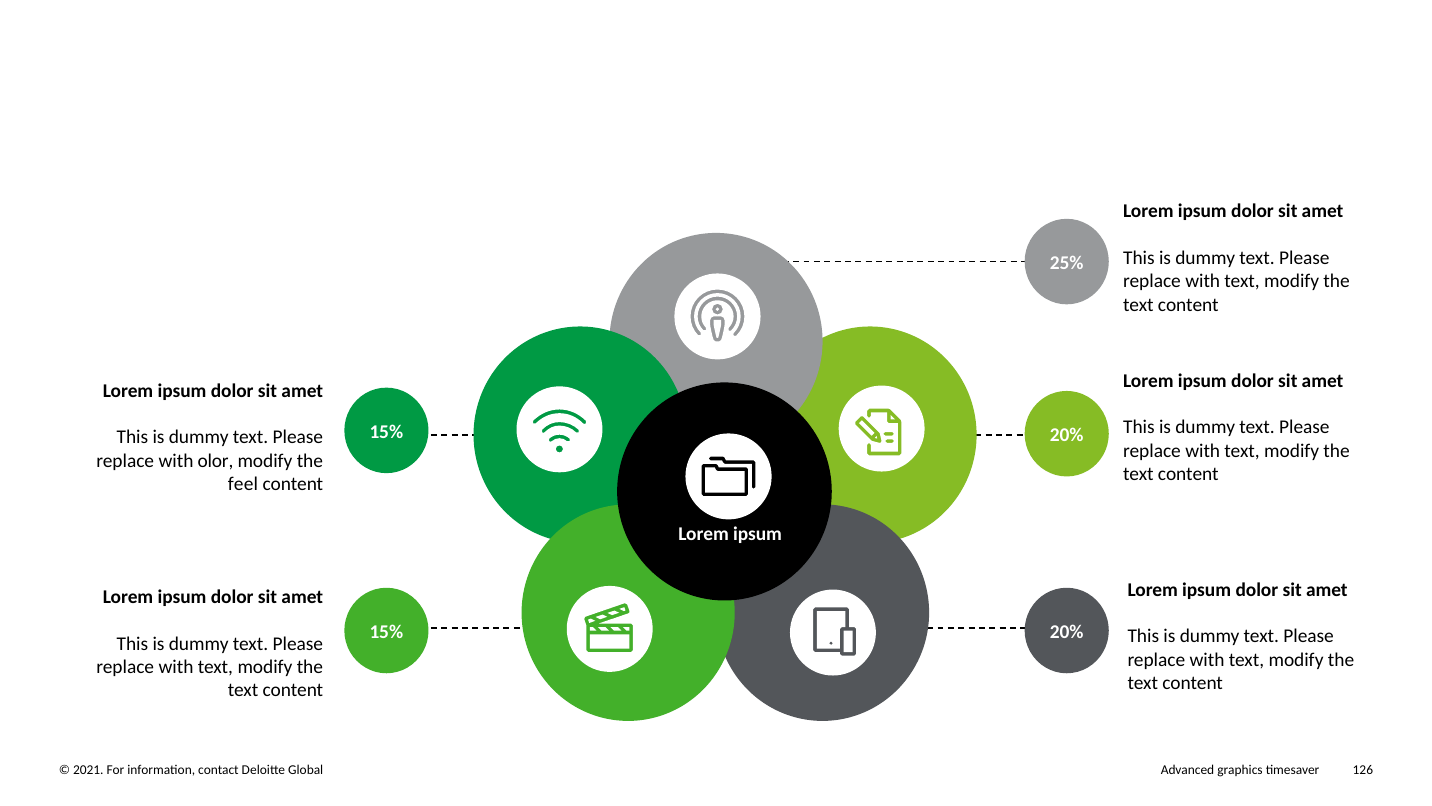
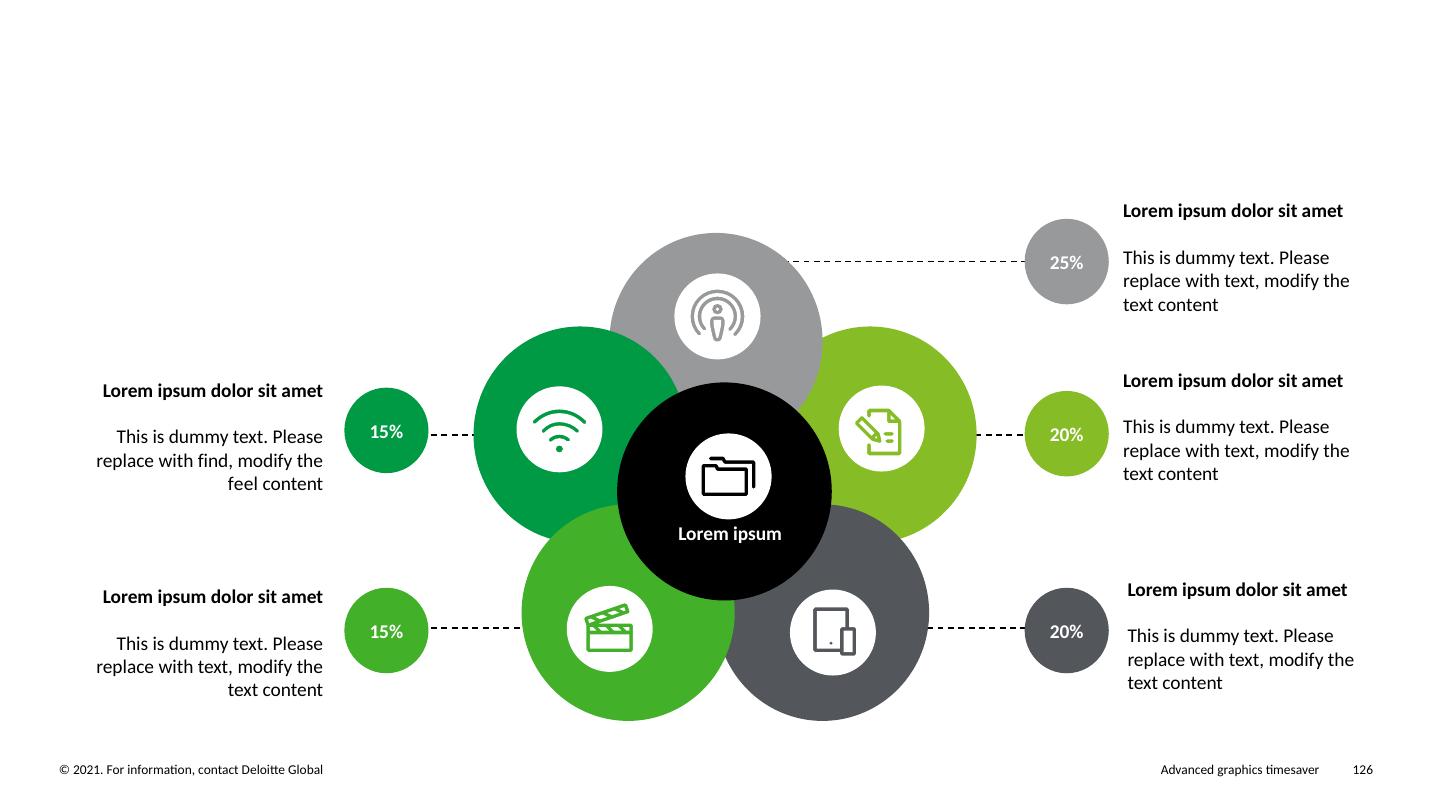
olor: olor -> find
